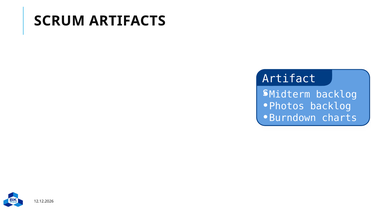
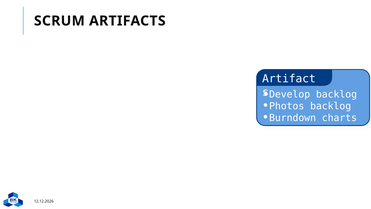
Midterm: Midterm -> Develop
